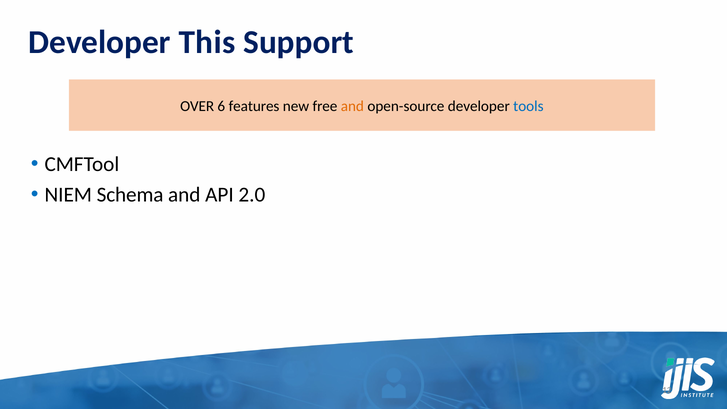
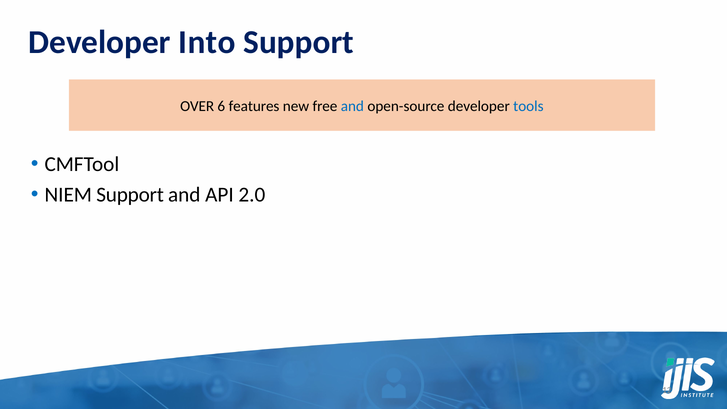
This: This -> Into
and at (352, 106) colour: orange -> blue
NIEM Schema: Schema -> Support
